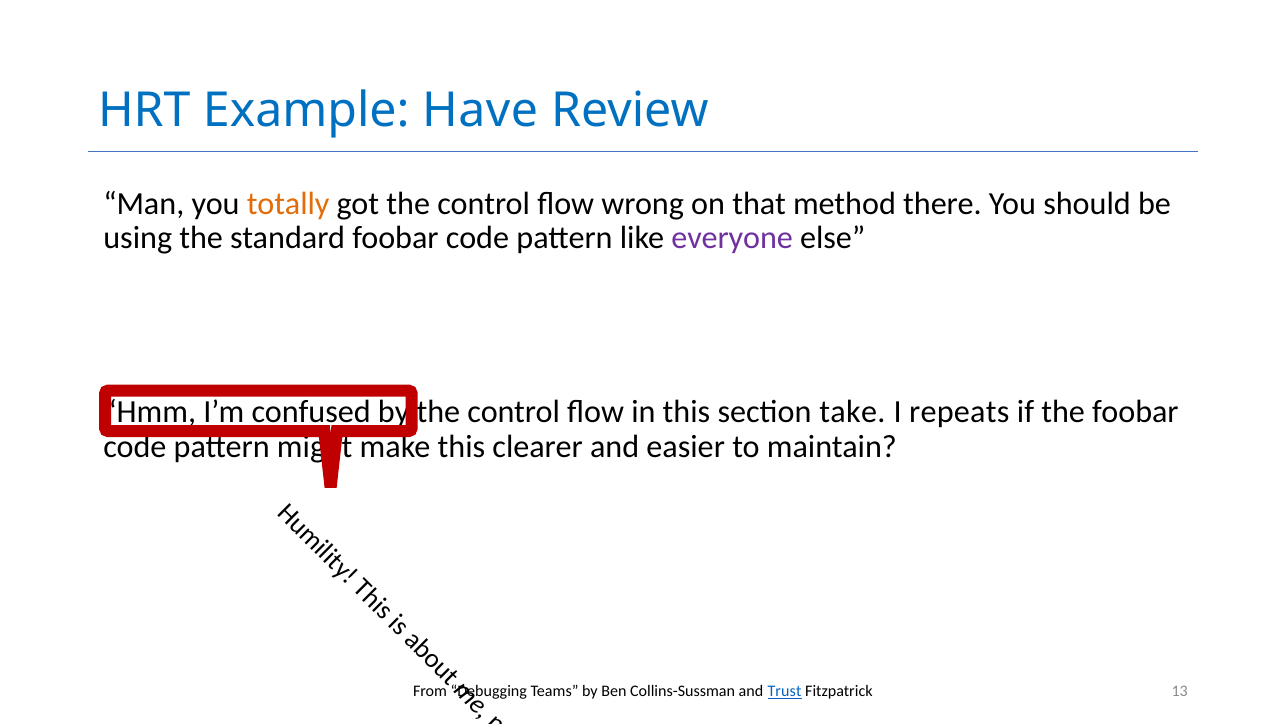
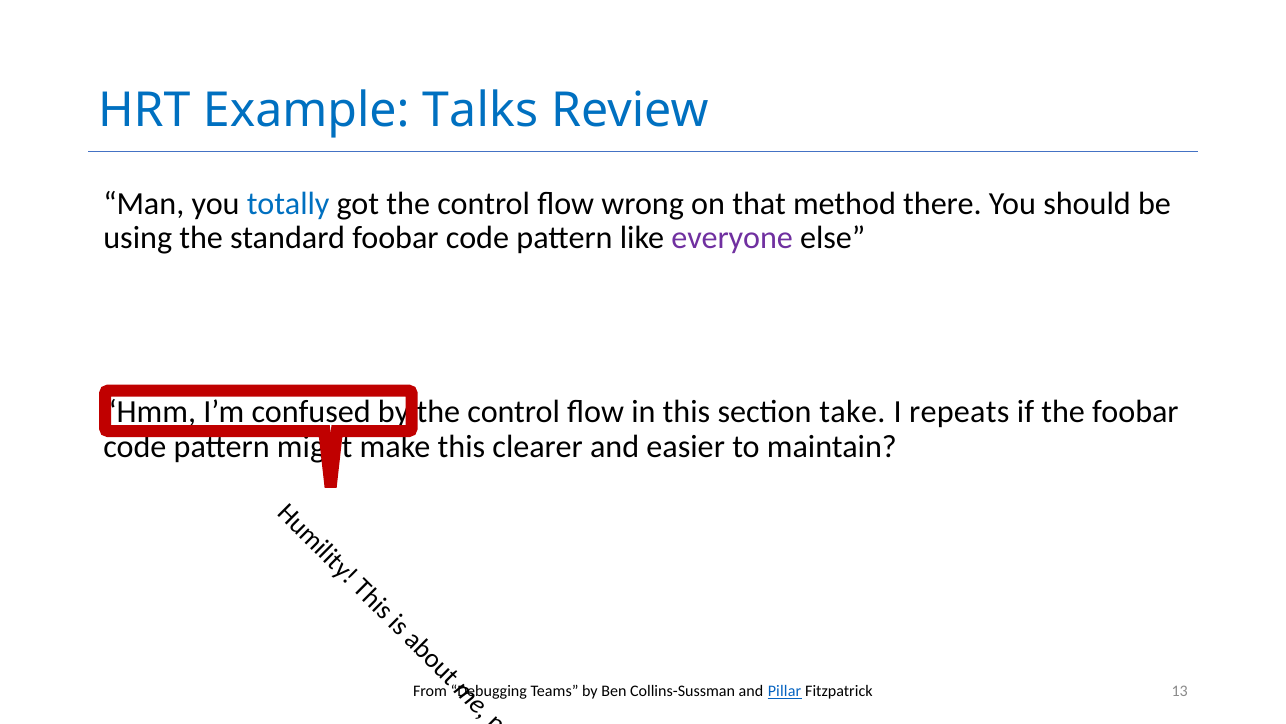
Have: Have -> Talks
totally colour: orange -> blue
Trust: Trust -> Pillar
